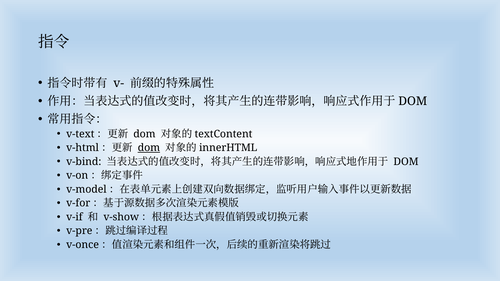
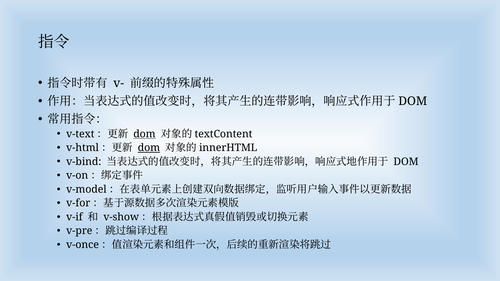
dom at (144, 134) underline: none -> present
